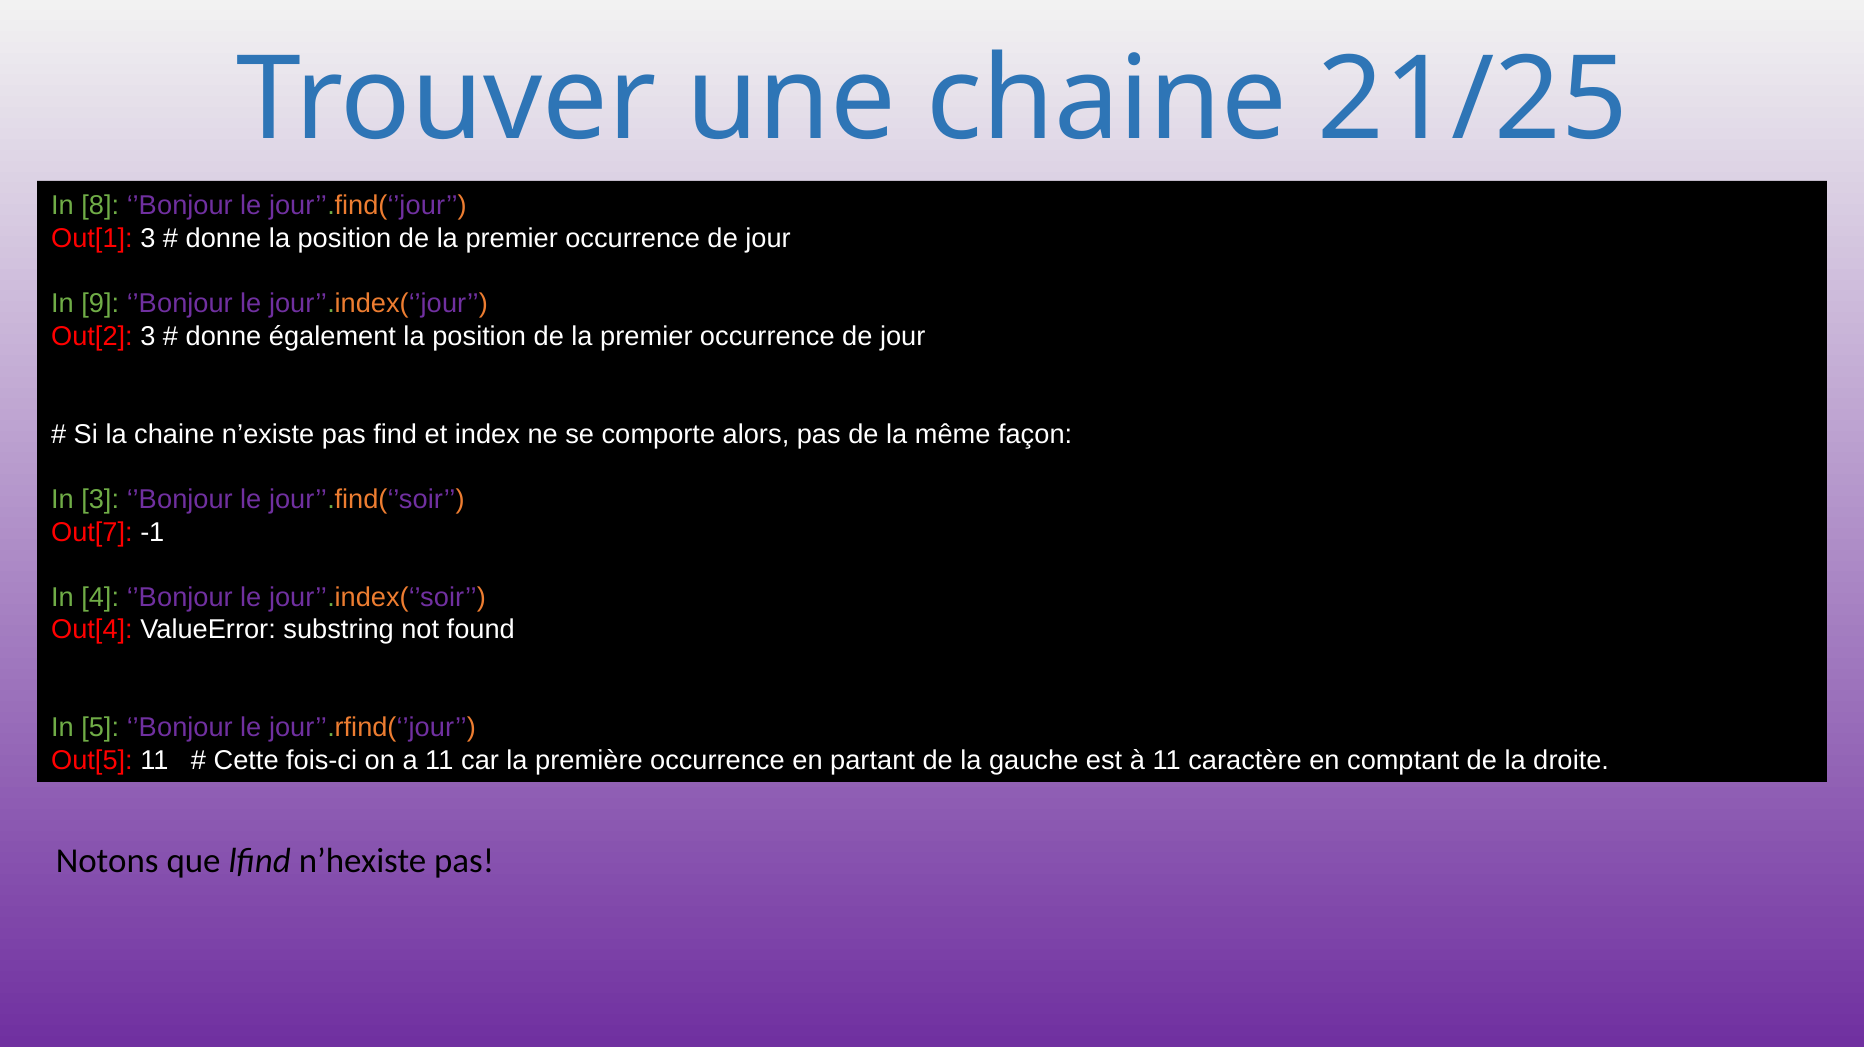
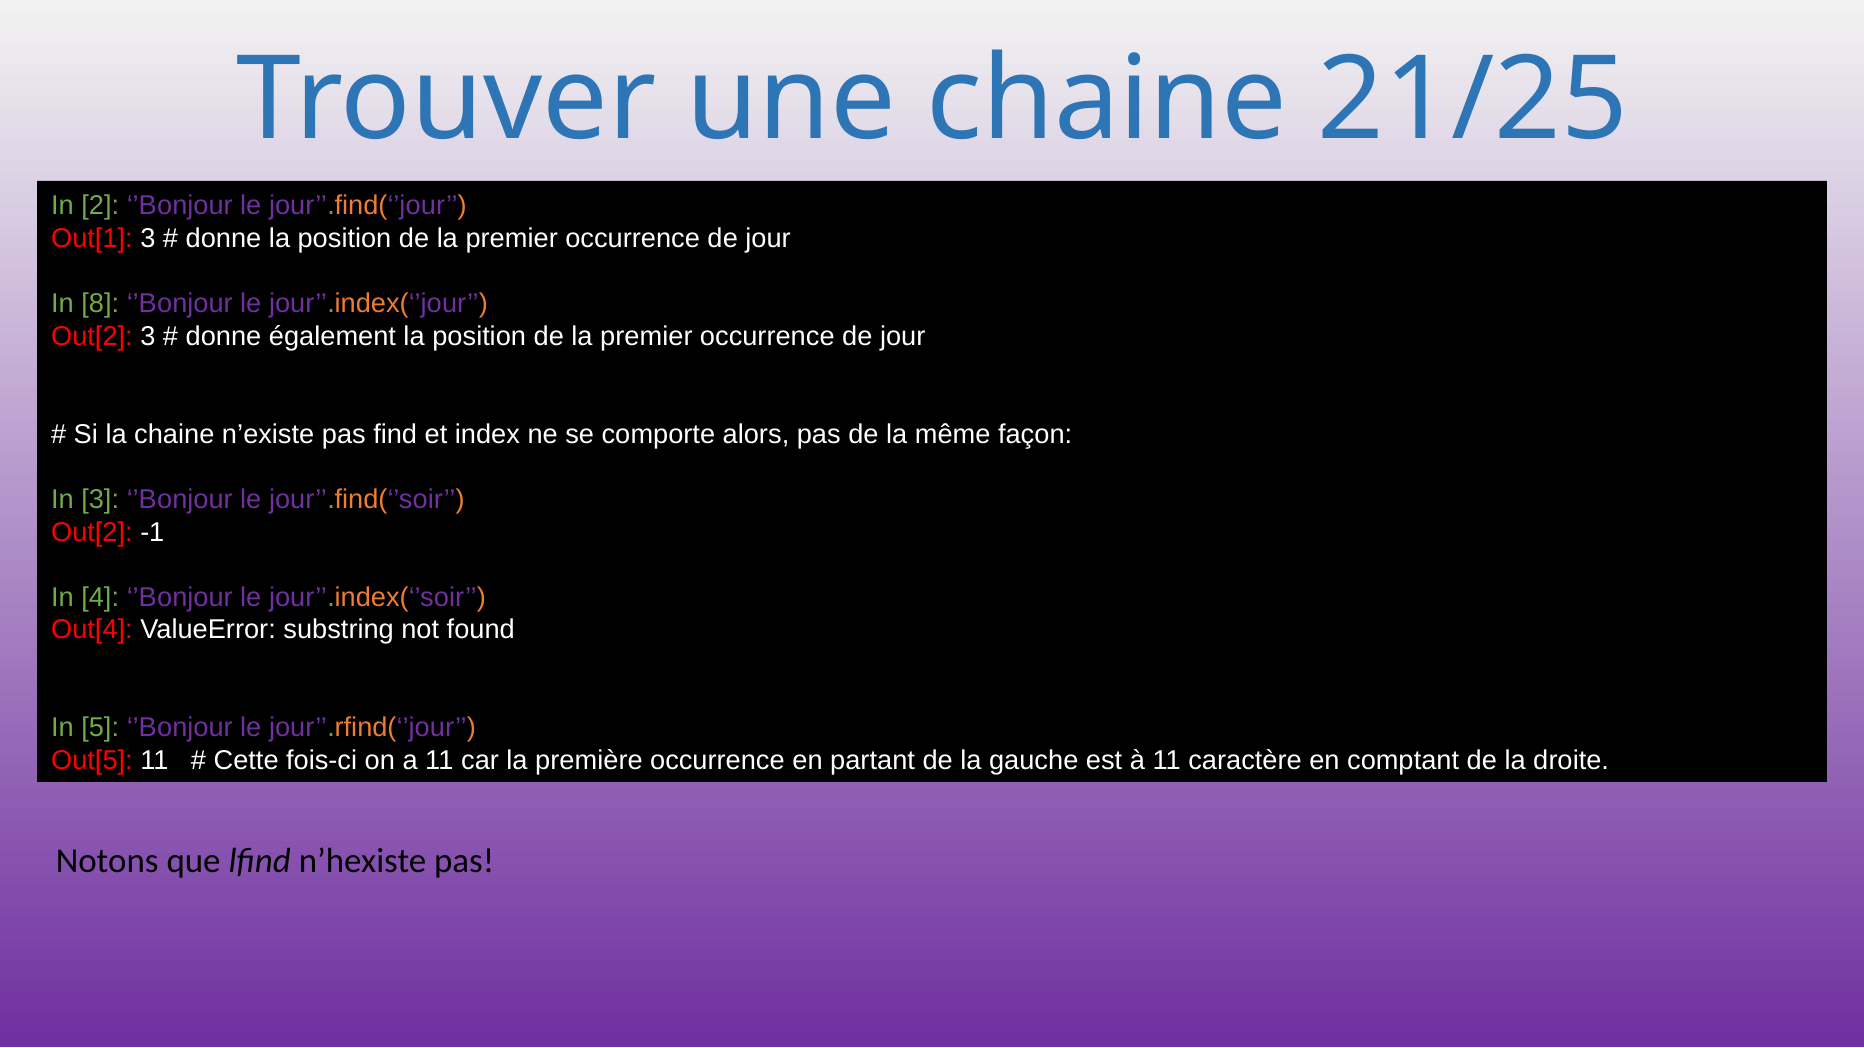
8: 8 -> 2
9: 9 -> 8
Out[7 at (92, 532): Out[7 -> Out[2
